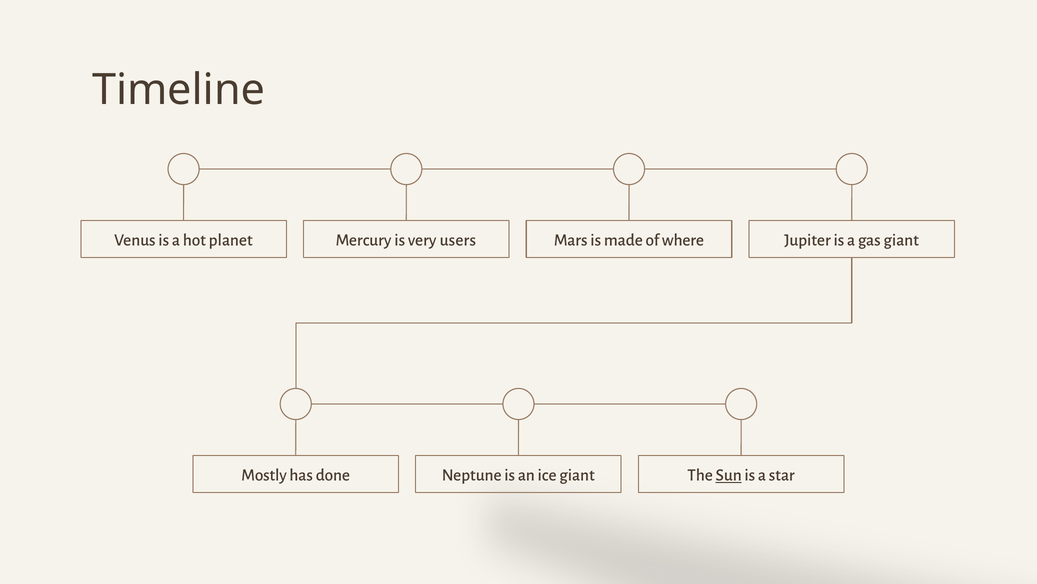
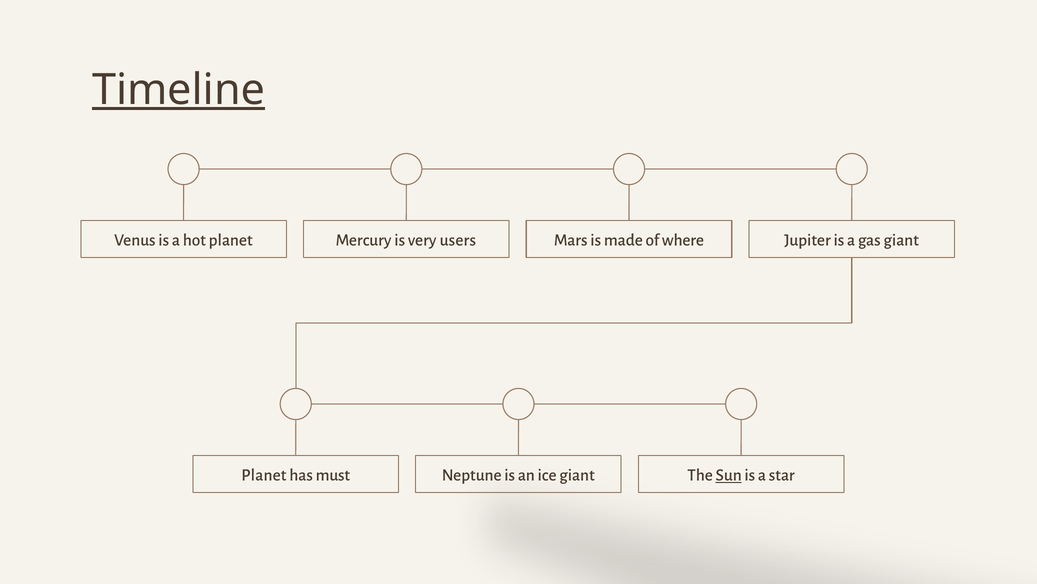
Timeline underline: none -> present
Mostly at (264, 475): Mostly -> Planet
done: done -> must
